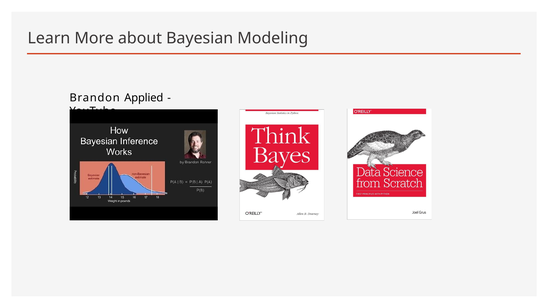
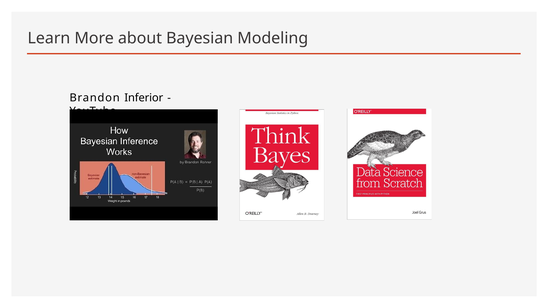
Applied: Applied -> Inferior
